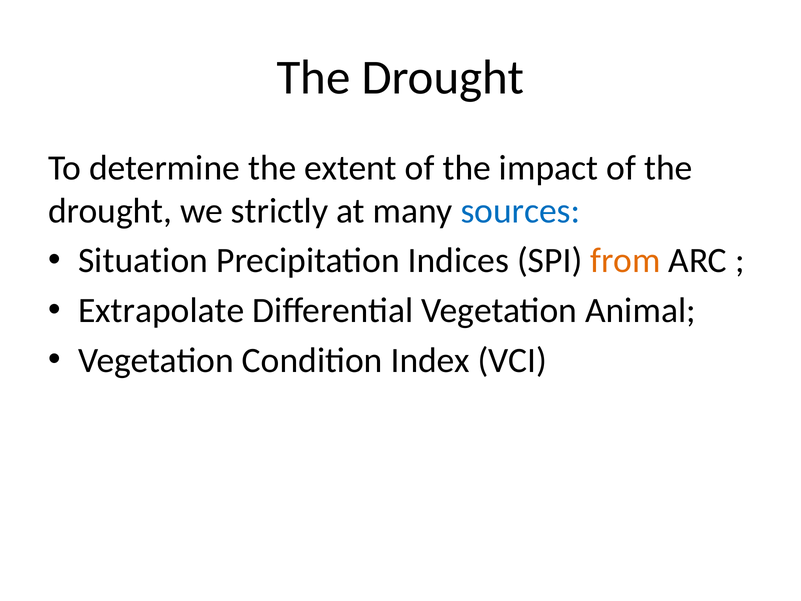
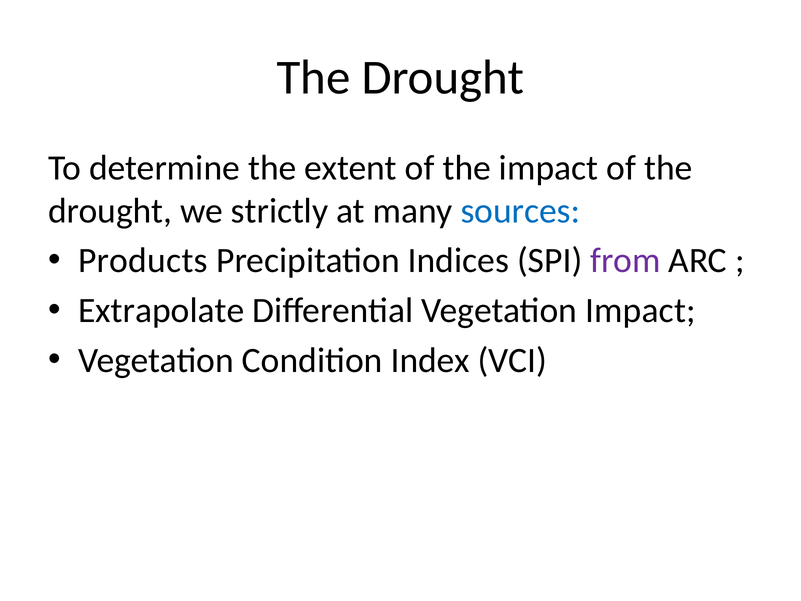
Situation: Situation -> Products
from colour: orange -> purple
Vegetation Animal: Animal -> Impact
